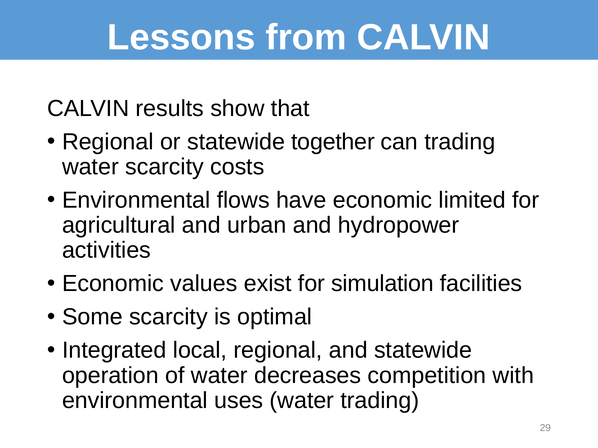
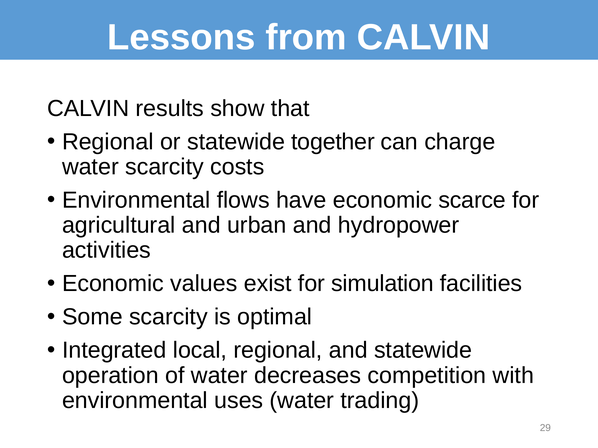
can trading: trading -> charge
limited: limited -> scarce
